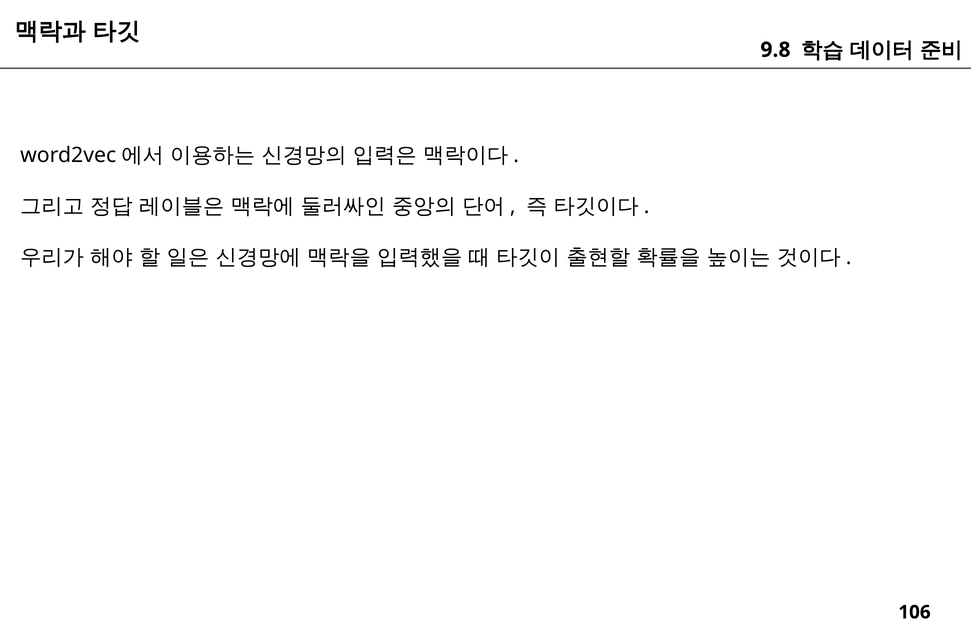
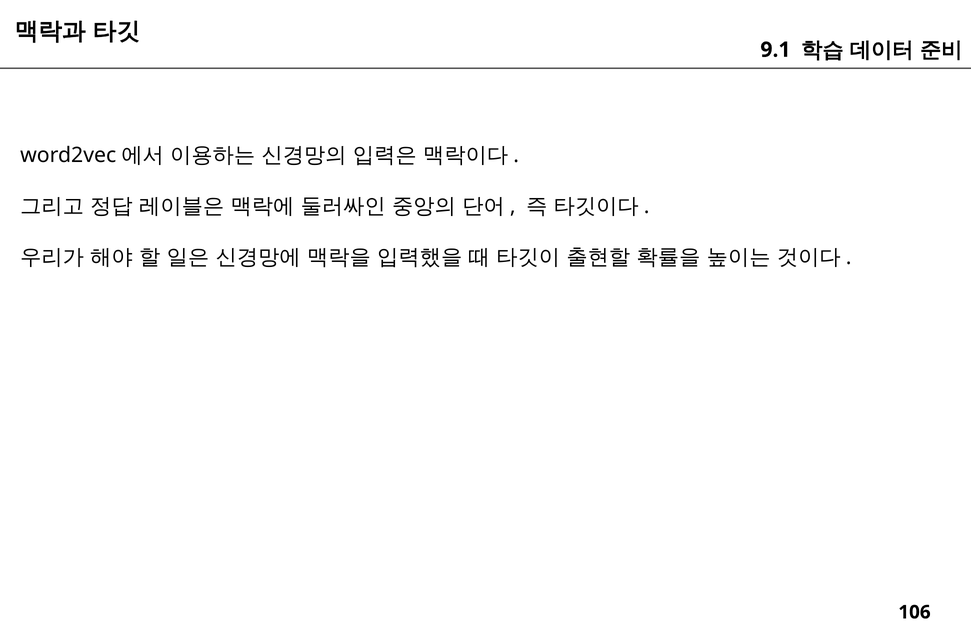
9.8: 9.8 -> 9.1
